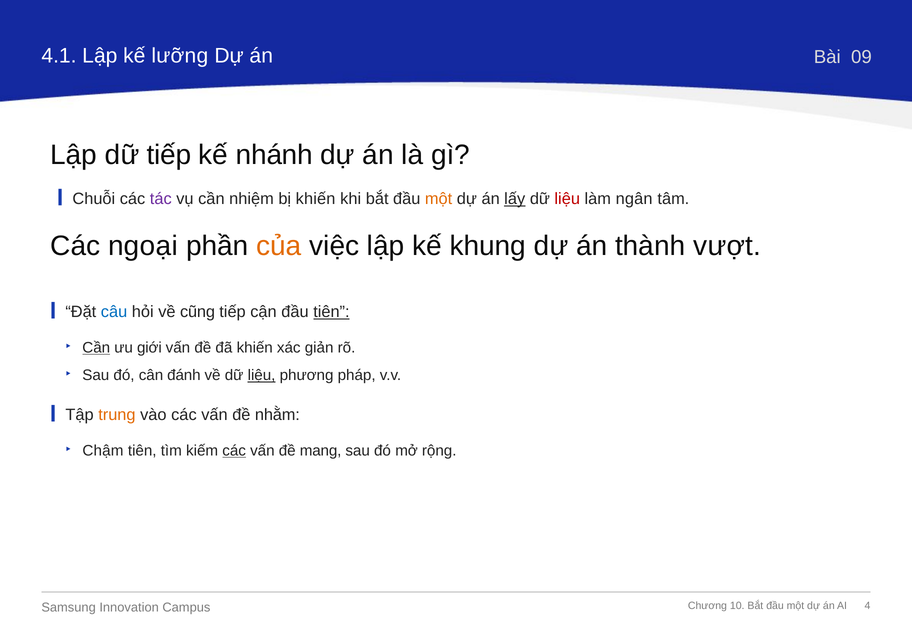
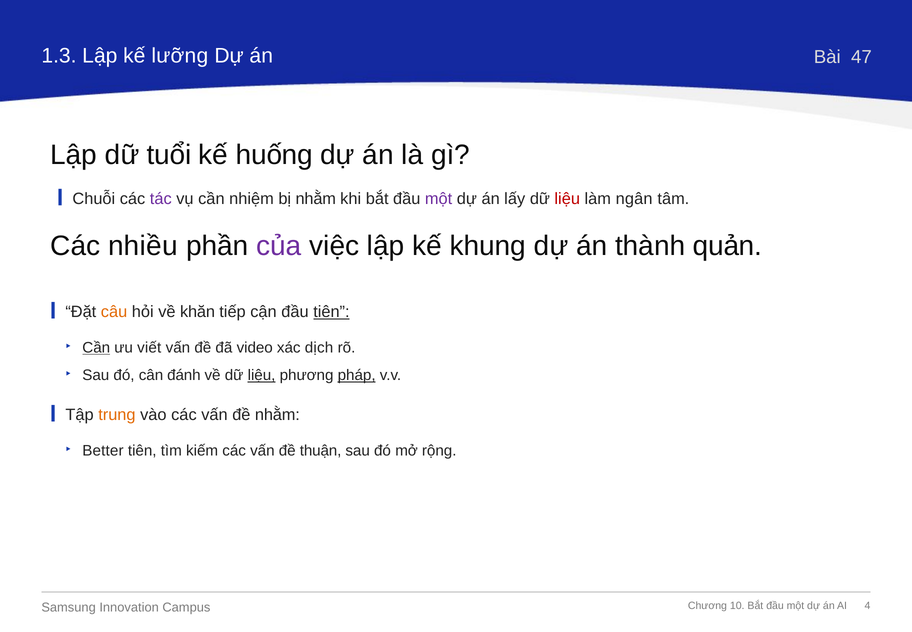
4.1: 4.1 -> 1.3
09: 09 -> 47
dữ tiếp: tiếp -> tuổi
nhánh: nhánh -> huống
bị khiến: khiến -> nhằm
một at (439, 199) colour: orange -> purple
lấy underline: present -> none
ngoại: ngoại -> nhiều
của colour: orange -> purple
vượt: vượt -> quản
câu colour: blue -> orange
cũng: cũng -> khăn
giới: giới -> viết
đã khiến: khiến -> video
giản: giản -> dịch
pháp underline: none -> present
Chậm: Chậm -> Better
các at (234, 450) underline: present -> none
mang: mang -> thuận
